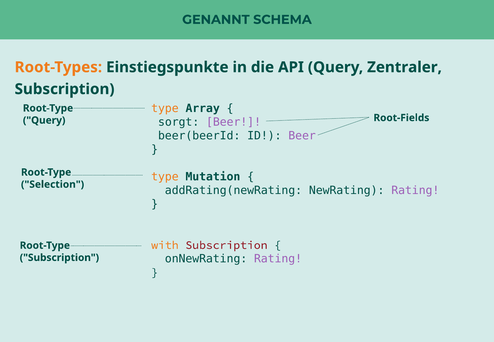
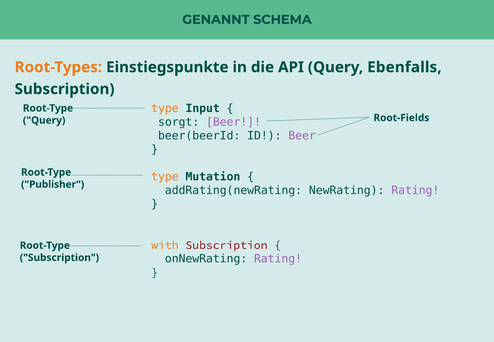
Zentraler: Zentraler -> Ebenfalls
Array: Array -> Input
Selection: Selection -> Publisher
